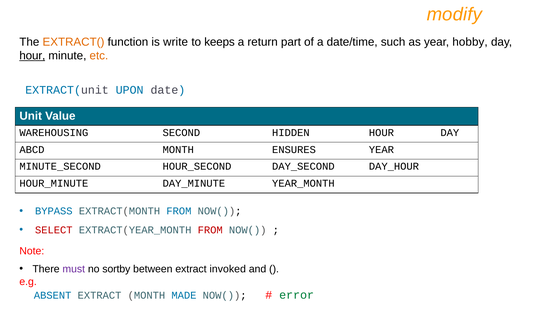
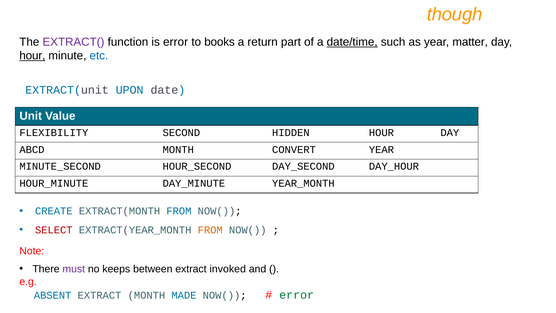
modify: modify -> though
EXTRACT( colour: orange -> purple
is write: write -> error
keeps: keeps -> books
date/time underline: none -> present
hobby: hobby -> matter
etc colour: orange -> blue
WAREHOUSING: WAREHOUSING -> FLEXIBILITY
ENSURES: ENSURES -> CONVERT
BYPASS: BYPASS -> CREATE
FROM at (210, 230) colour: red -> orange
sortby: sortby -> keeps
